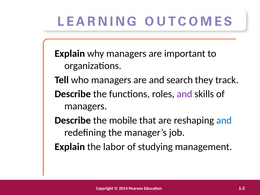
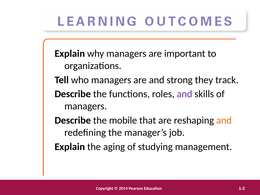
search: search -> strong
and at (224, 120) colour: blue -> orange
labor: labor -> aging
